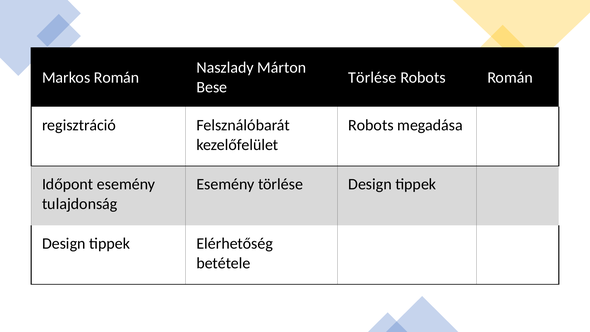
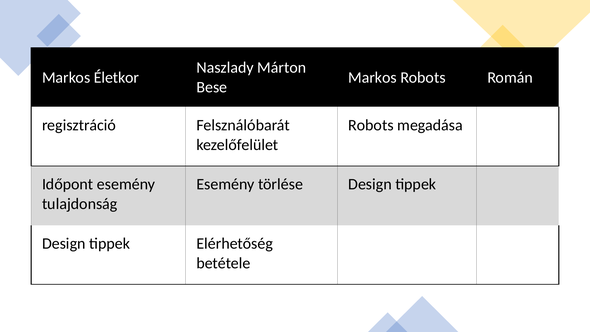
Markos Román: Román -> Életkor
Törlése at (372, 77): Törlése -> Markos
